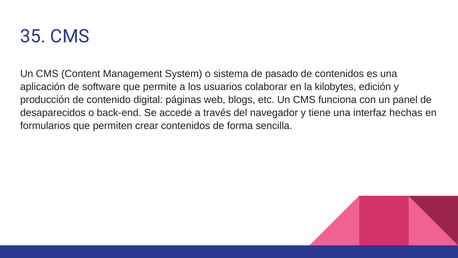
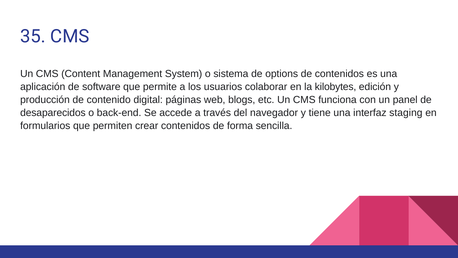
pasado: pasado -> options
hechas: hechas -> staging
